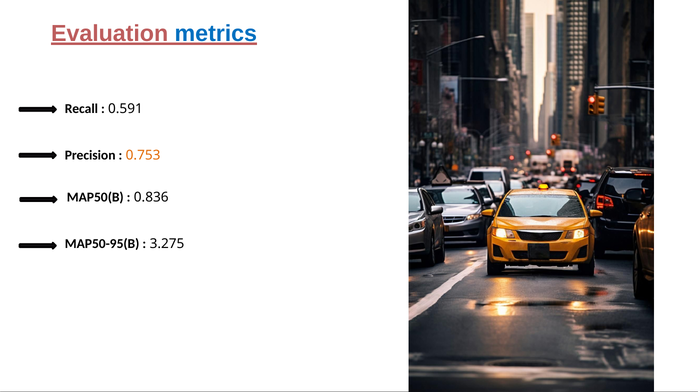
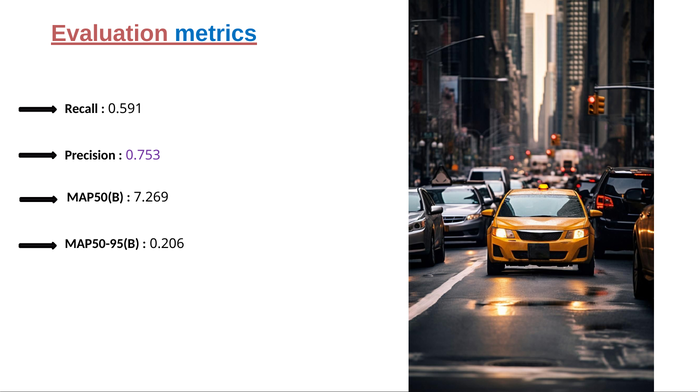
0.753 colour: orange -> purple
0.836: 0.836 -> 7.269
3.275: 3.275 -> 0.206
